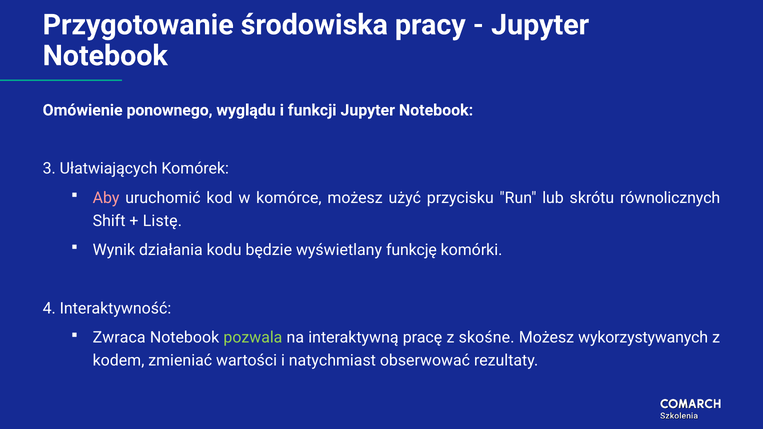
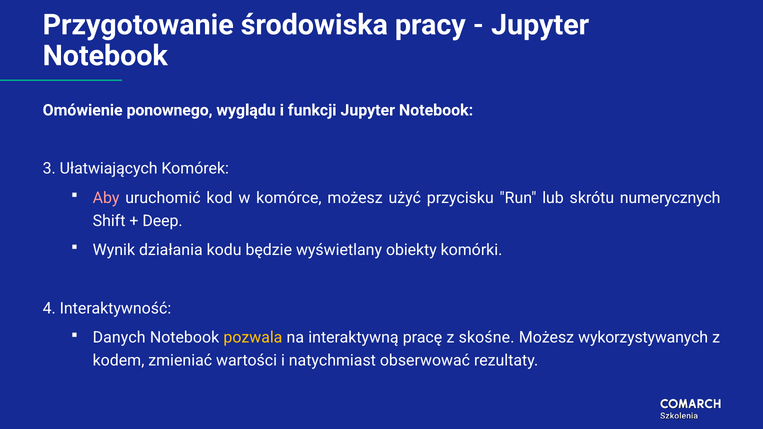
równolicznych: równolicznych -> numerycznych
Listę: Listę -> Deep
funkcję: funkcję -> obiekty
Zwraca: Zwraca -> Danych
pozwala colour: light green -> yellow
